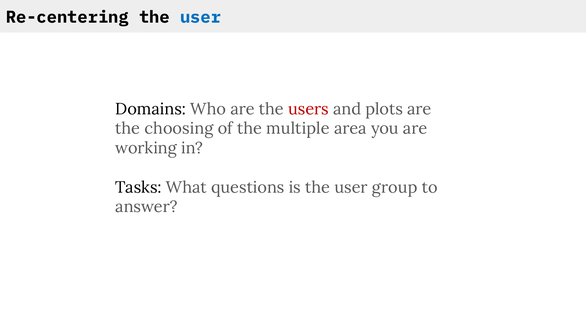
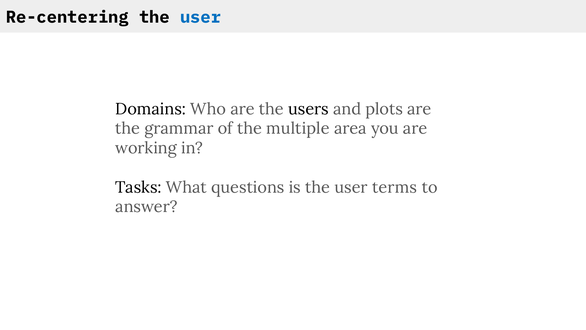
users colour: red -> black
choosing: choosing -> grammar
group: group -> terms
